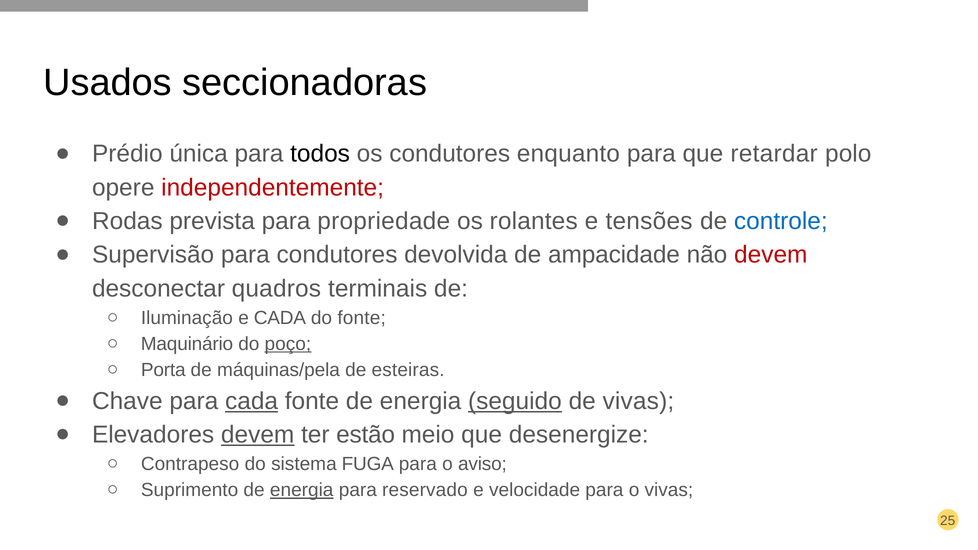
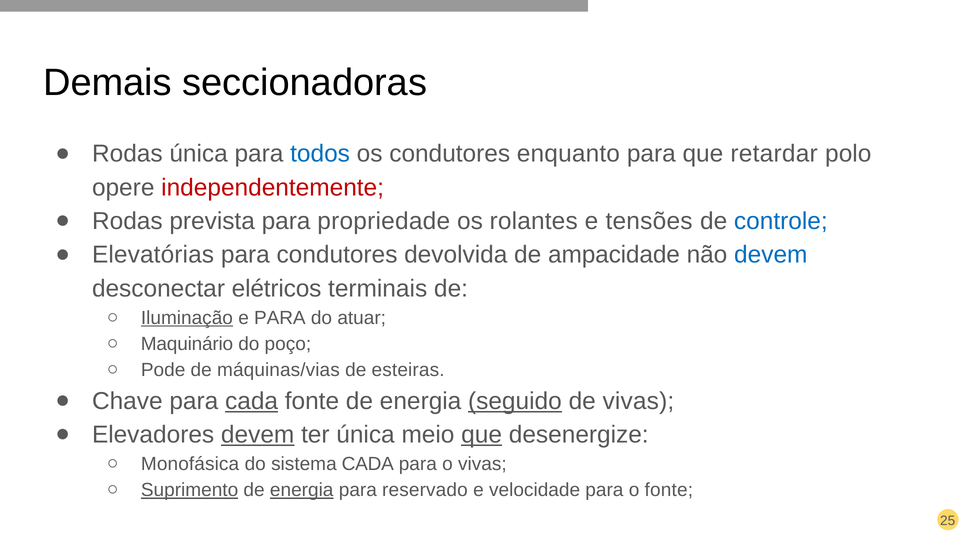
Usados: Usados -> Demais
Prédio at (127, 154): Prédio -> Rodas
todos colour: black -> blue
Supervisão: Supervisão -> Elevatórias
devem at (771, 255) colour: red -> blue
quadros: quadros -> elétricos
Iluminação underline: none -> present
e CADA: CADA -> PARA
do fonte: fonte -> atuar
poço underline: present -> none
Porta: Porta -> Pode
máquinas/pela: máquinas/pela -> máquinas/vias
ter estão: estão -> única
que at (482, 435) underline: none -> present
Contrapeso: Contrapeso -> Monofásica
sistema FUGA: FUGA -> CADA
o aviso: aviso -> vivas
Suprimento underline: none -> present
o vivas: vivas -> fonte
